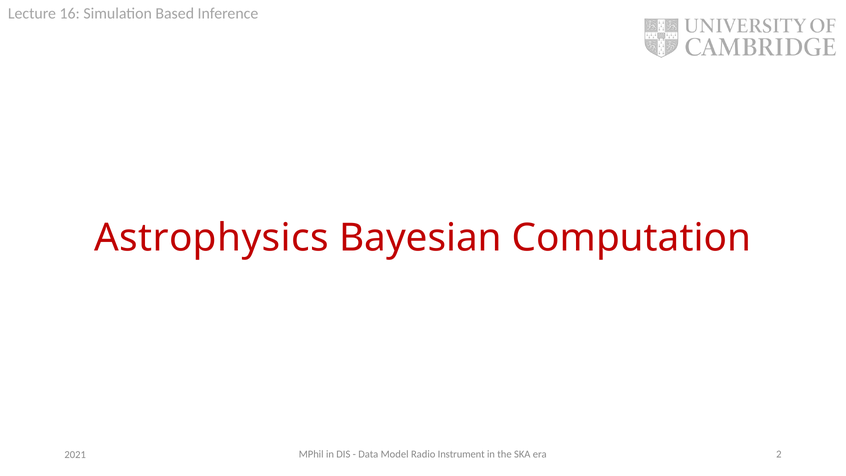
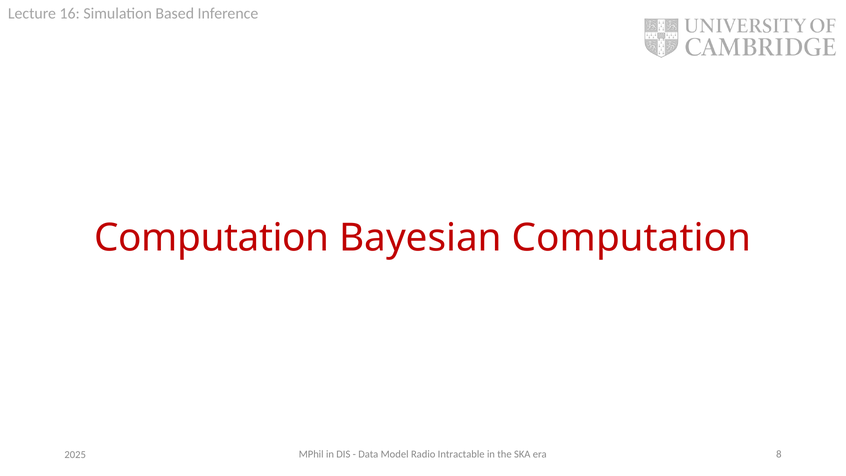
Astrophysics at (211, 238): Astrophysics -> Computation
Instrument: Instrument -> Intractable
2: 2 -> 8
2021: 2021 -> 2025
